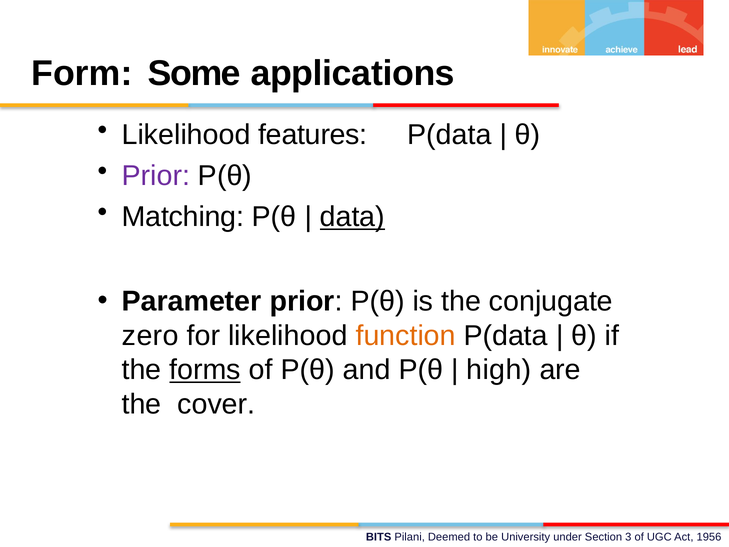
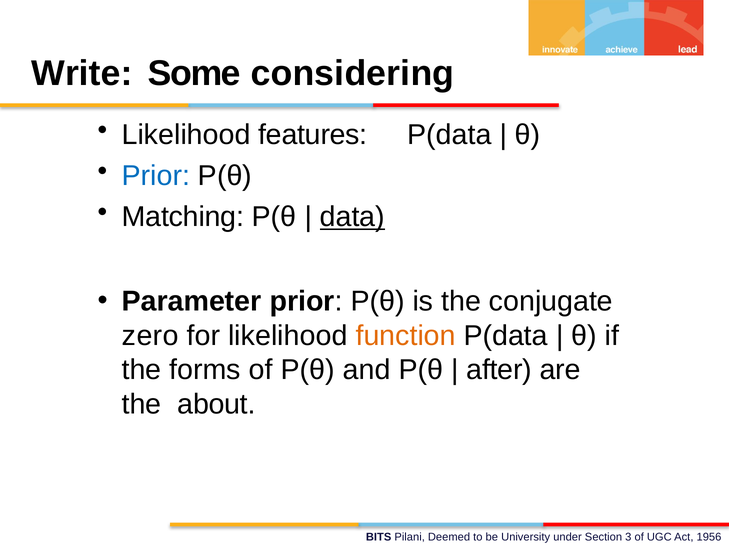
Form: Form -> Write
applications: applications -> considering
Prior at (156, 176) colour: purple -> blue
forms underline: present -> none
high: high -> after
cover: cover -> about
